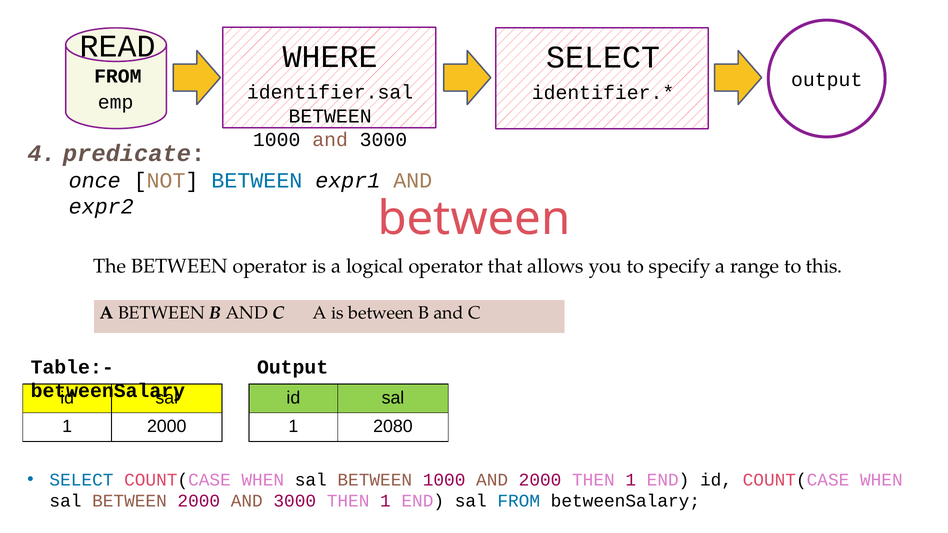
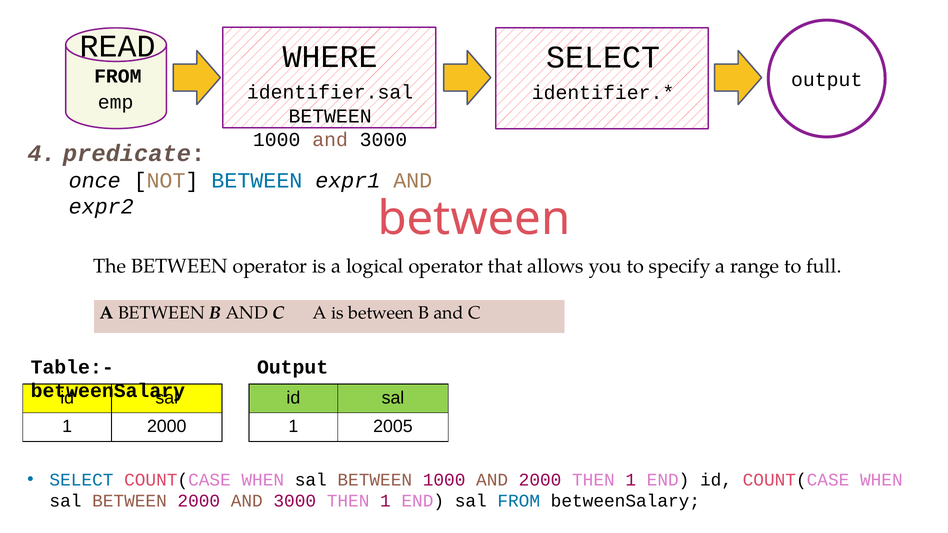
this: this -> full
2080: 2080 -> 2005
